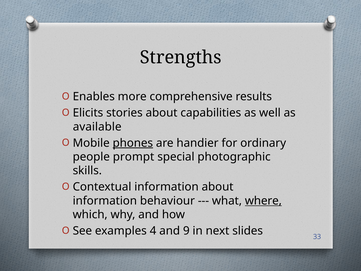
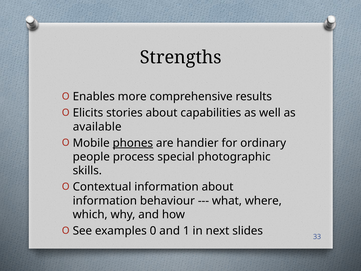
prompt: prompt -> process
where underline: present -> none
4: 4 -> 0
9: 9 -> 1
